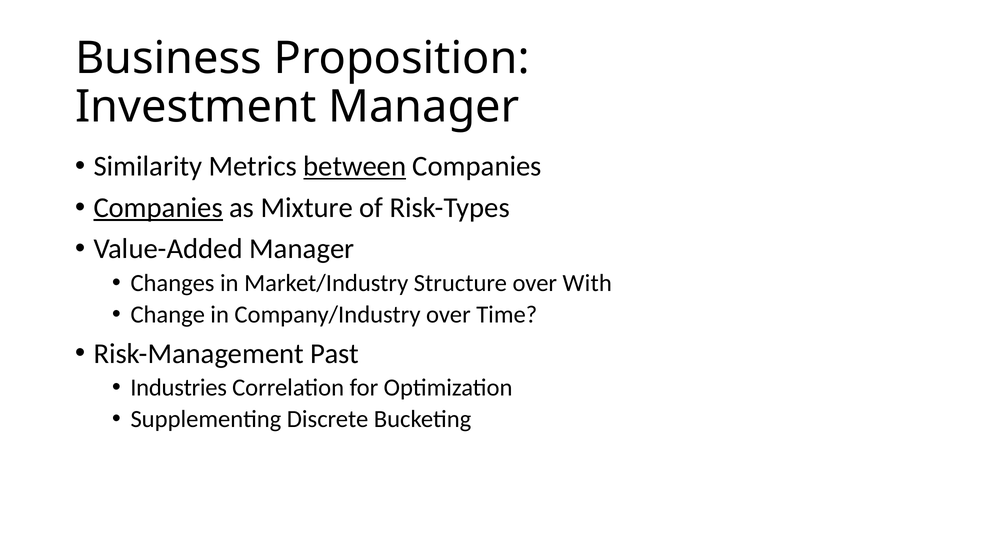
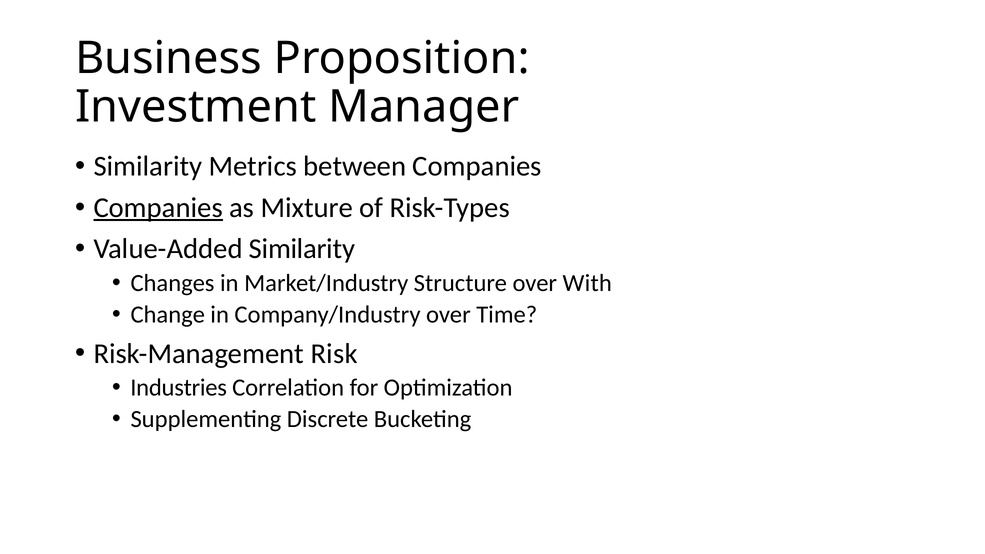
between underline: present -> none
Value-Added Manager: Manager -> Similarity
Past: Past -> Risk
